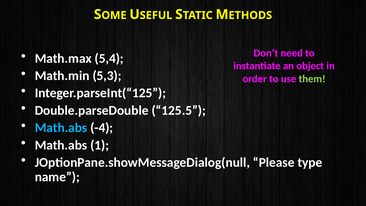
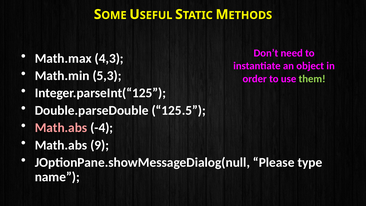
5,4: 5,4 -> 4,3
Math.abs at (61, 128) colour: light blue -> pink
1: 1 -> 9
